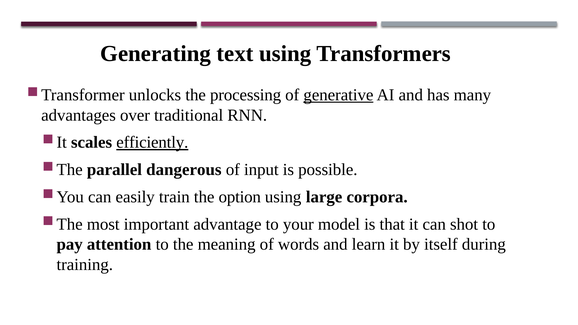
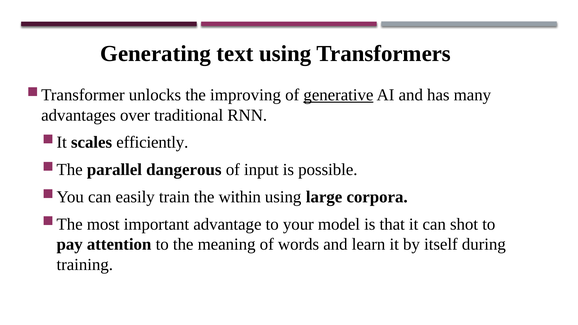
processing: processing -> improving
efficiently underline: present -> none
option: option -> within
